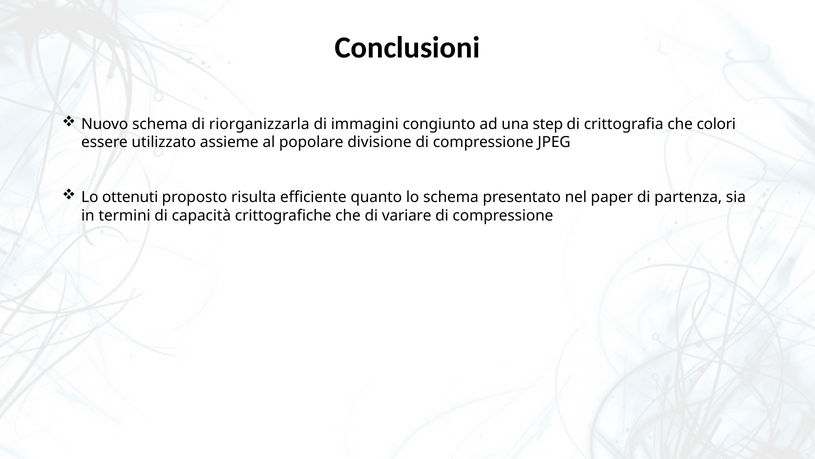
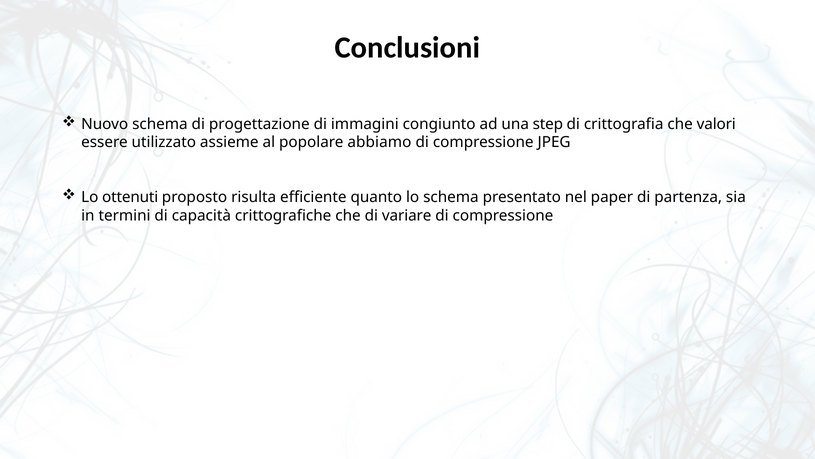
riorganizzarla: riorganizzarla -> progettazione
colori: colori -> valori
divisione: divisione -> abbiamo
